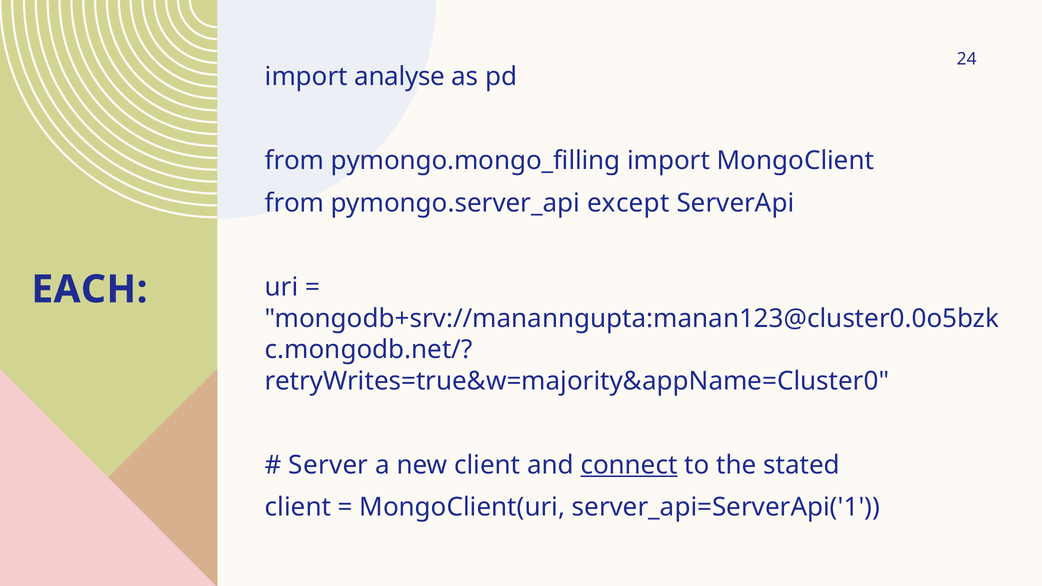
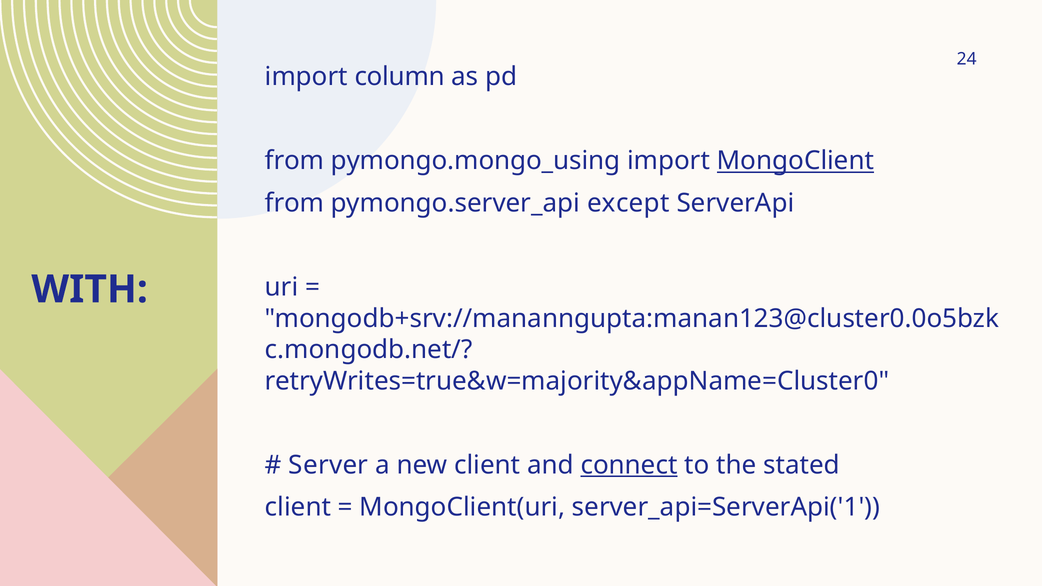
analyse: analyse -> column
pymongo.mongo_filling: pymongo.mongo_filling -> pymongo.mongo_using
MongoClient underline: none -> present
EACH: EACH -> WITH
